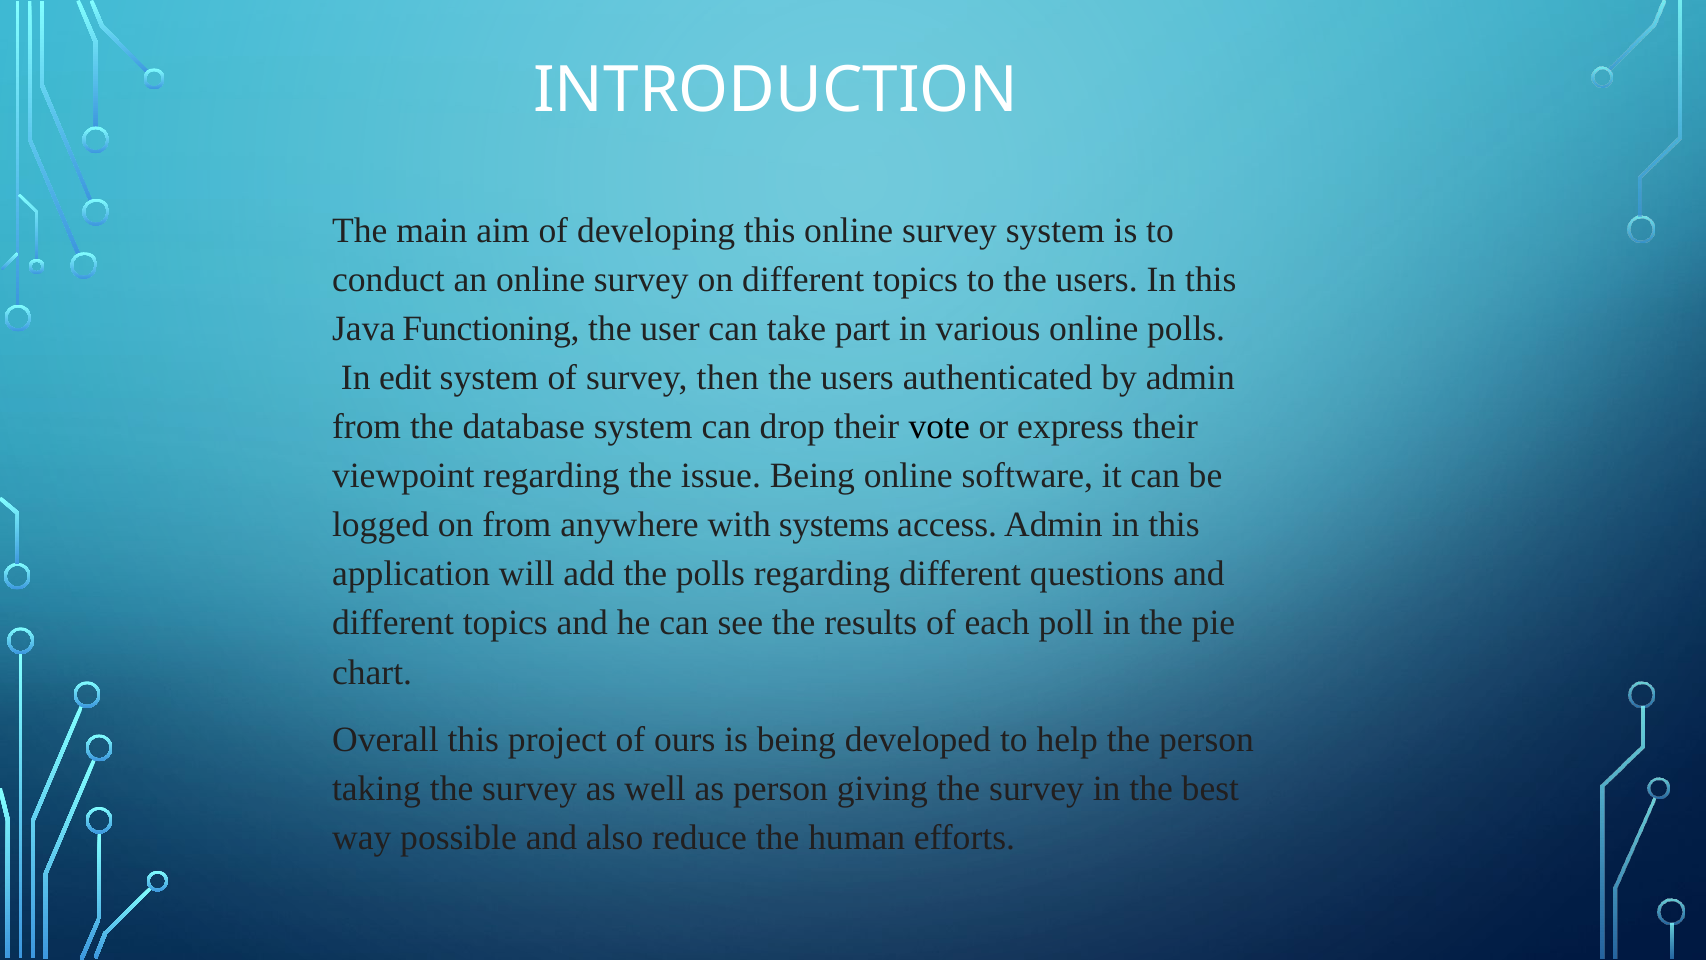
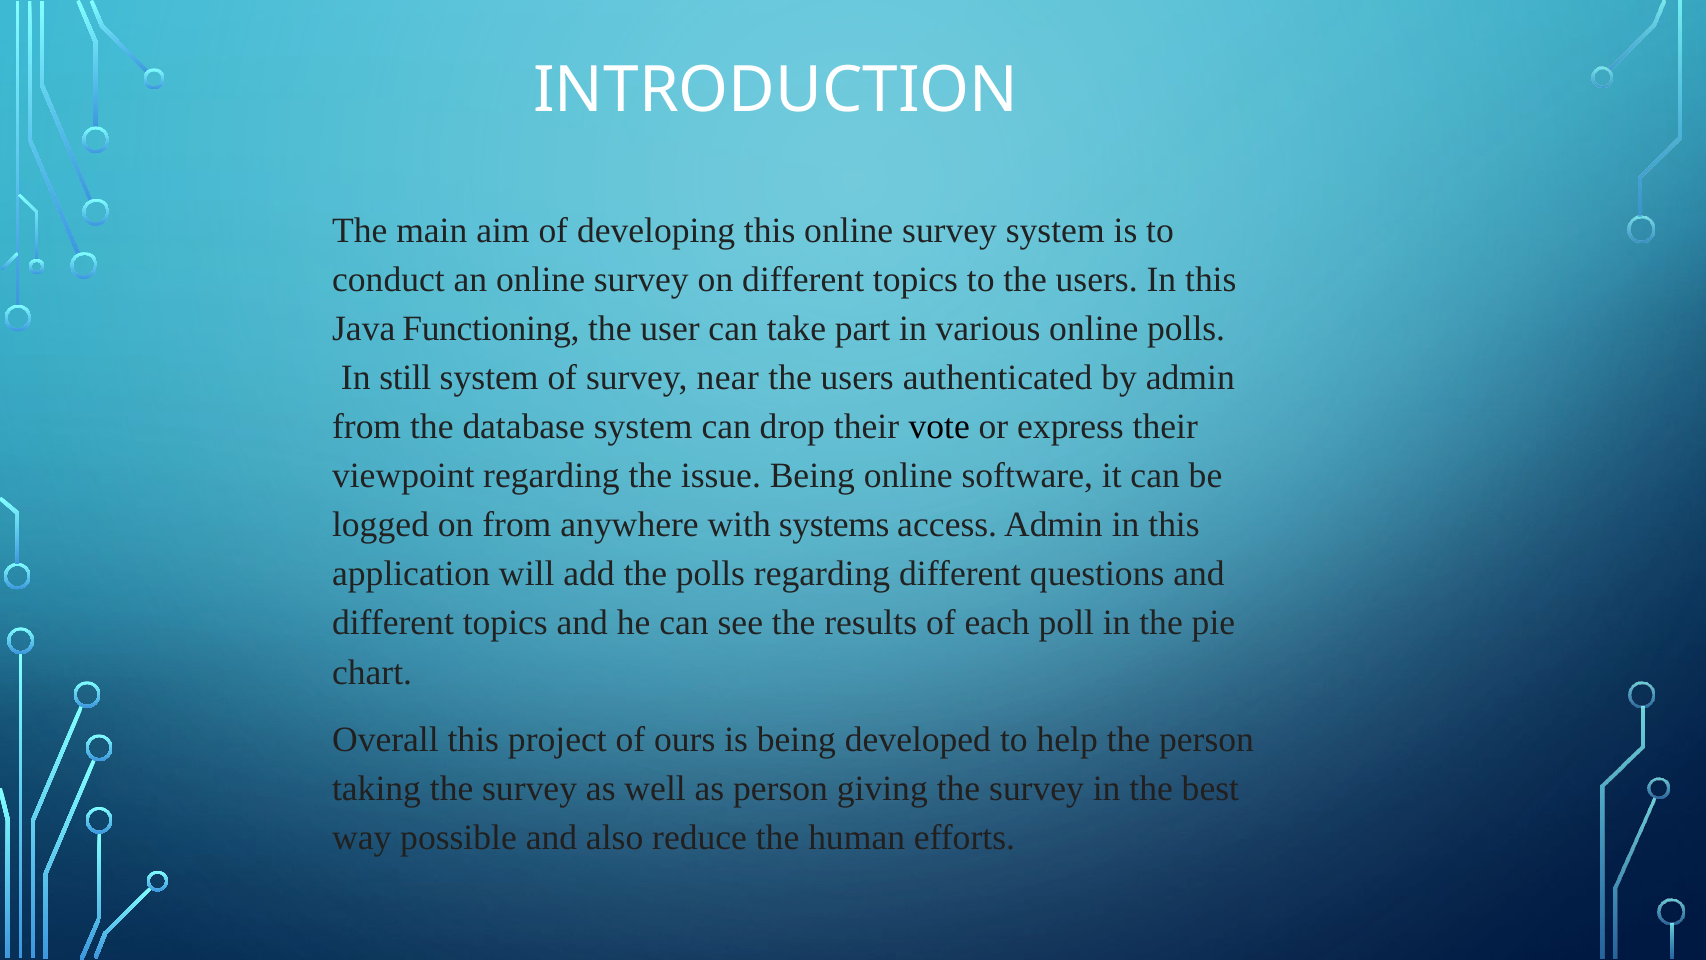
edit: edit -> still
then: then -> near
